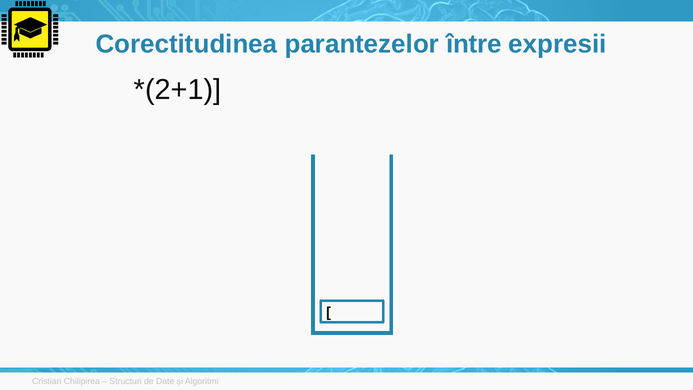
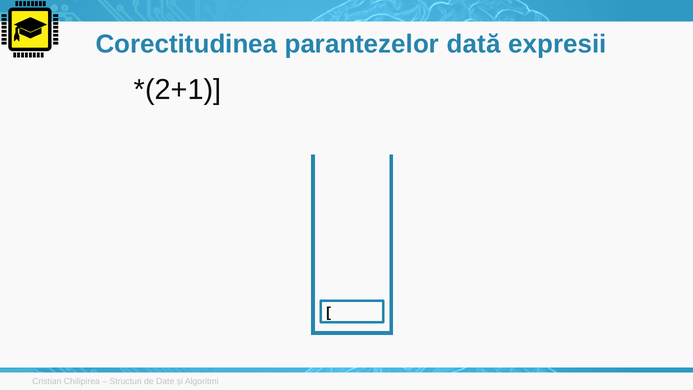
între: între -> dată
